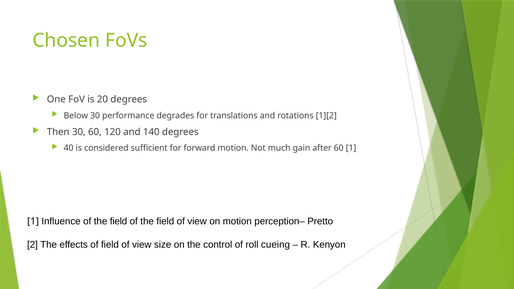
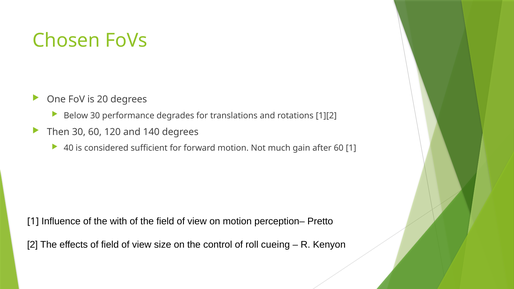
Influence of the field: field -> with
